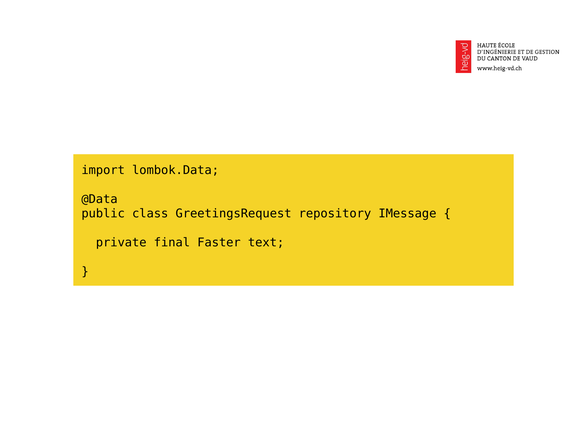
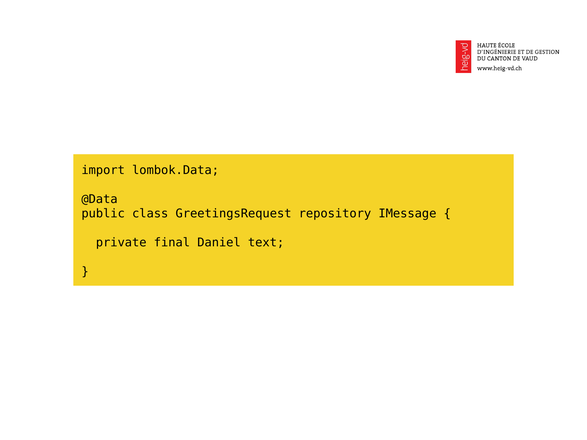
Faster: Faster -> Daniel
